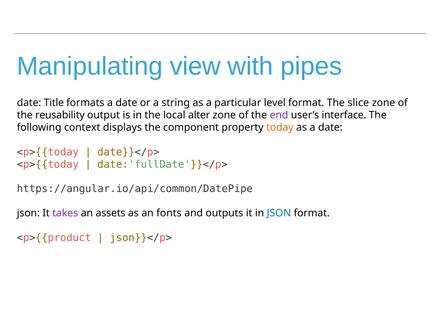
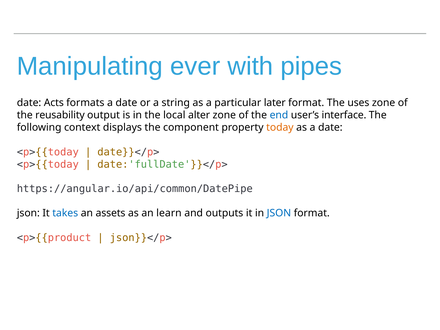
view: view -> ever
Title: Title -> Acts
level: level -> later
slice: slice -> uses
end colour: purple -> blue
takes colour: purple -> blue
fonts: fonts -> learn
